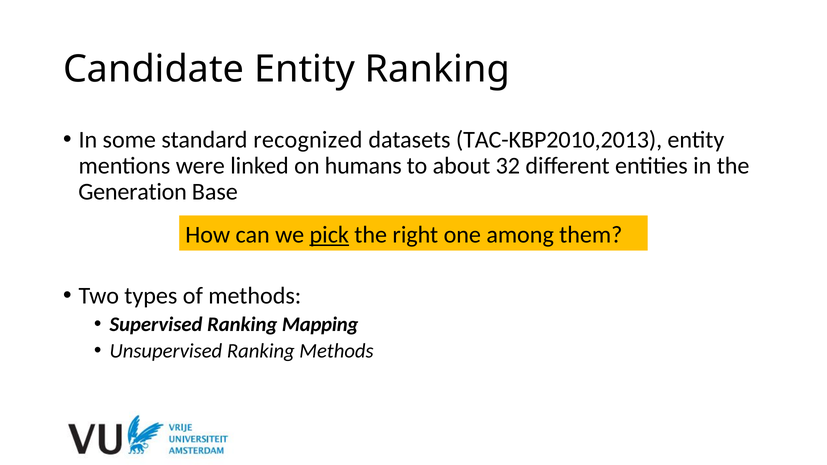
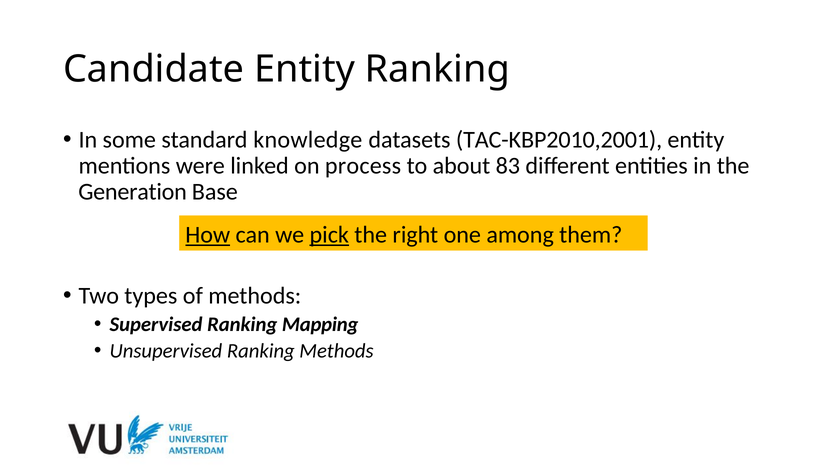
recognized: recognized -> knowledge
TAC-KBP2010,2013: TAC-KBP2010,2013 -> TAC-KBP2010,2001
humans: humans -> process
32: 32 -> 83
How underline: none -> present
